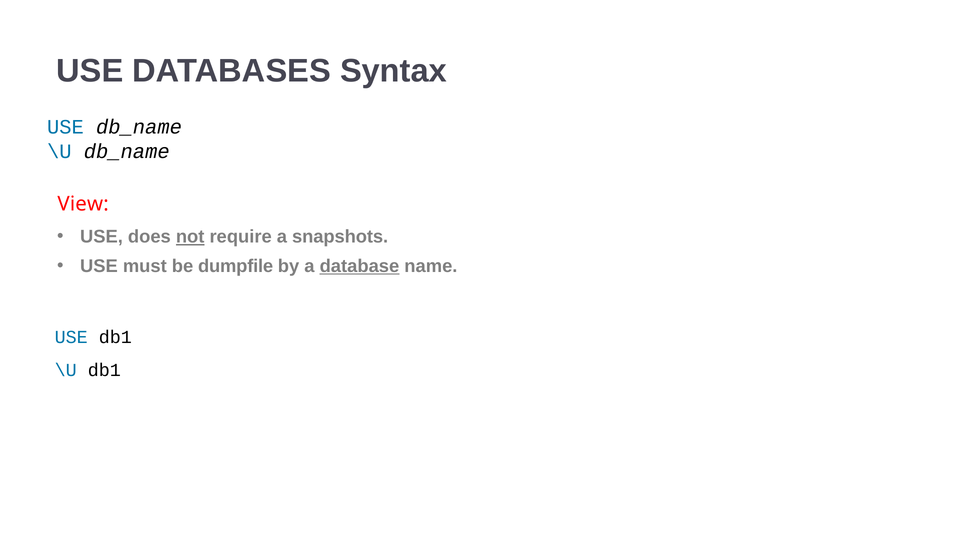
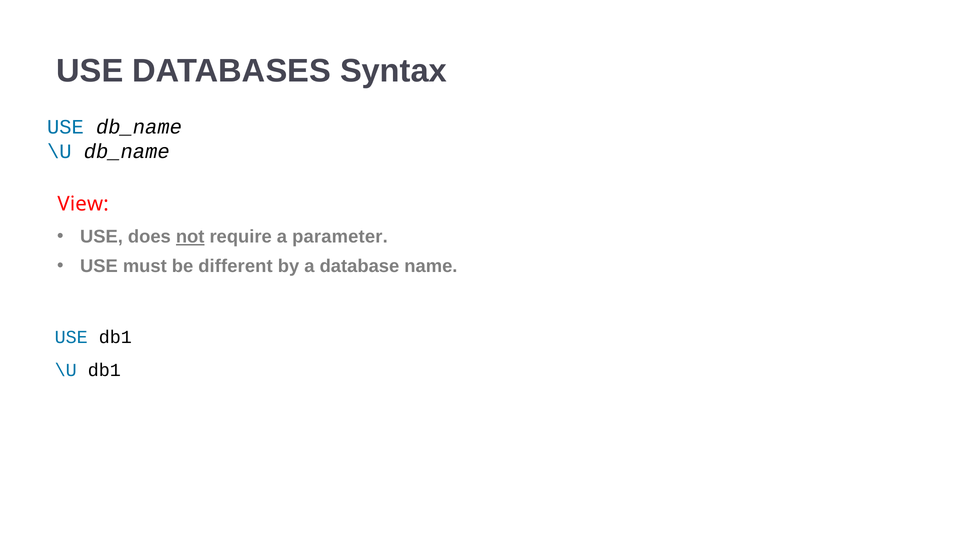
snapshots: snapshots -> parameter
dumpfile: dumpfile -> different
database underline: present -> none
